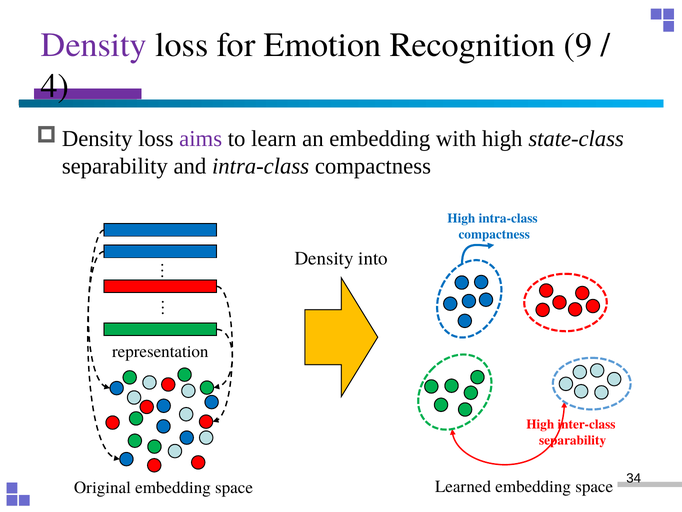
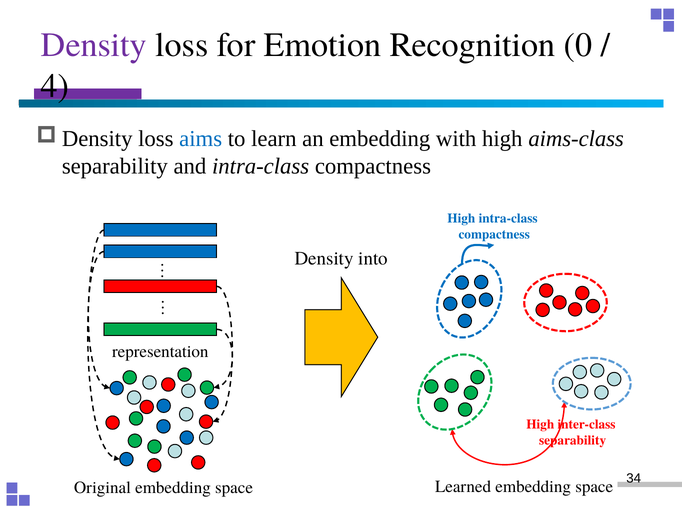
9: 9 -> 0
aims colour: purple -> blue
state-class: state-class -> aims-class
